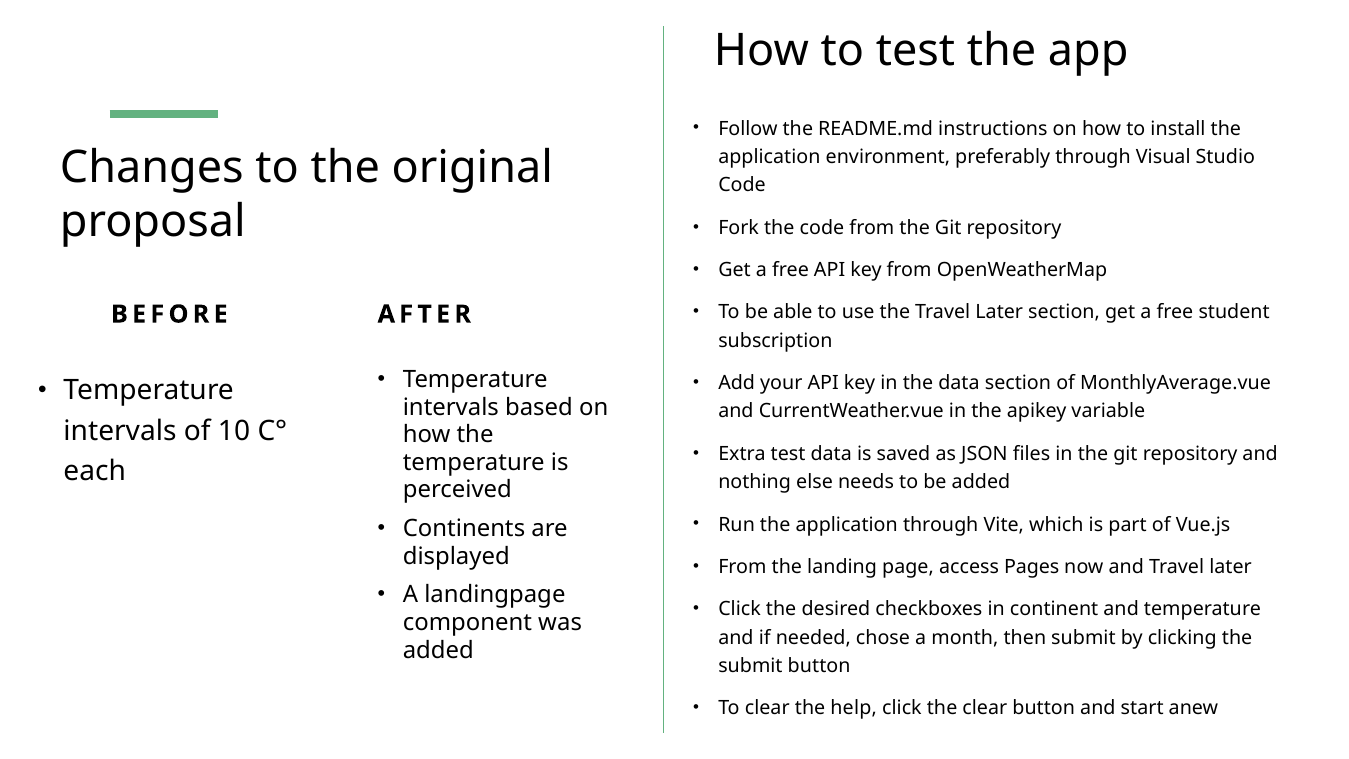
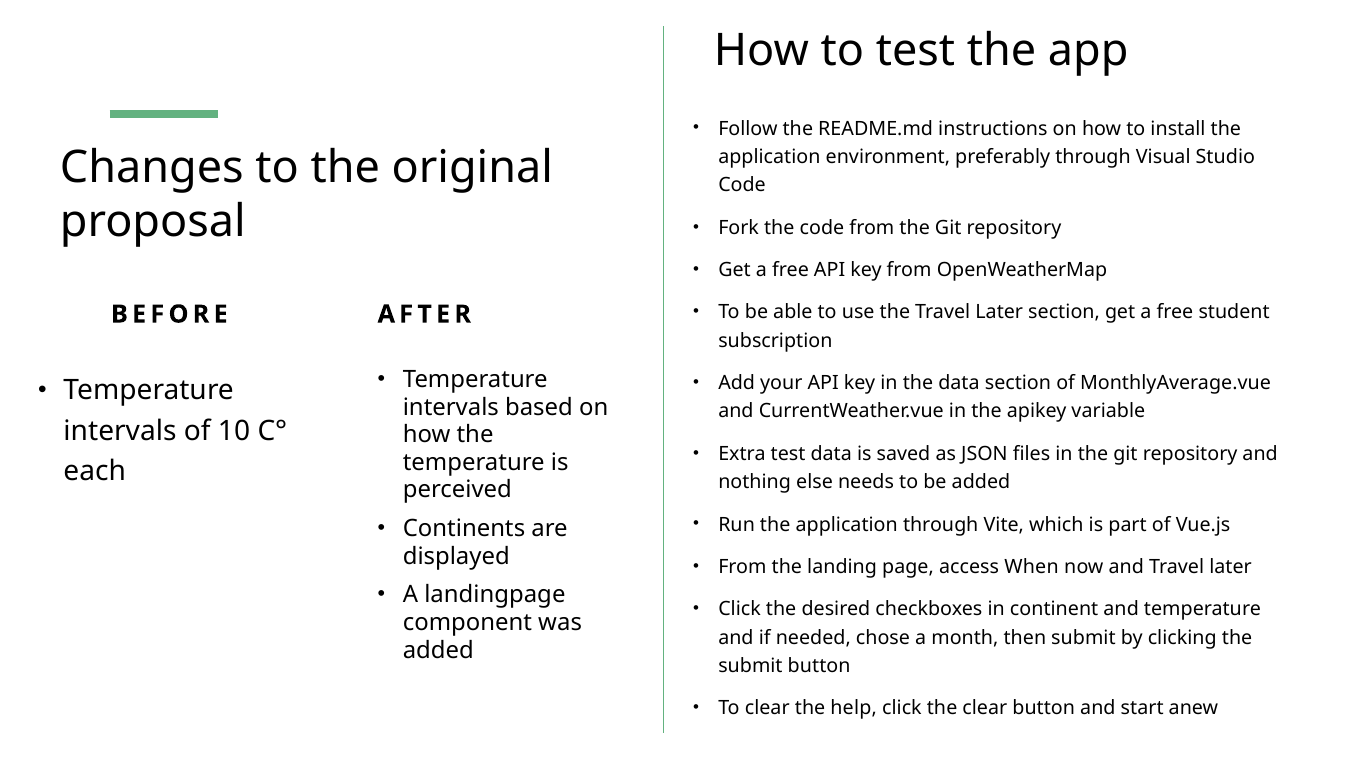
Pages: Pages -> When
